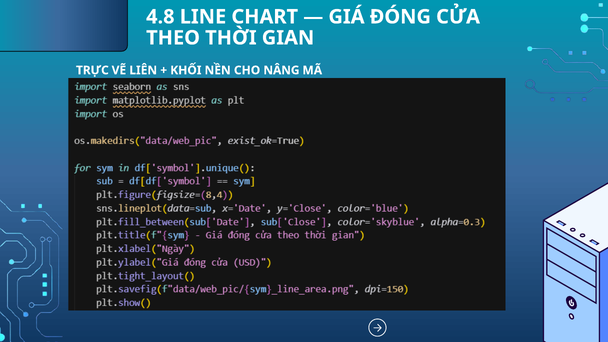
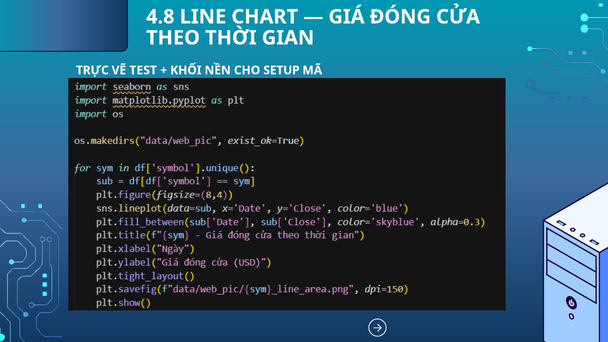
LIÊN: LIÊN -> TEST
NÂNG: NÂNG -> SETUP
